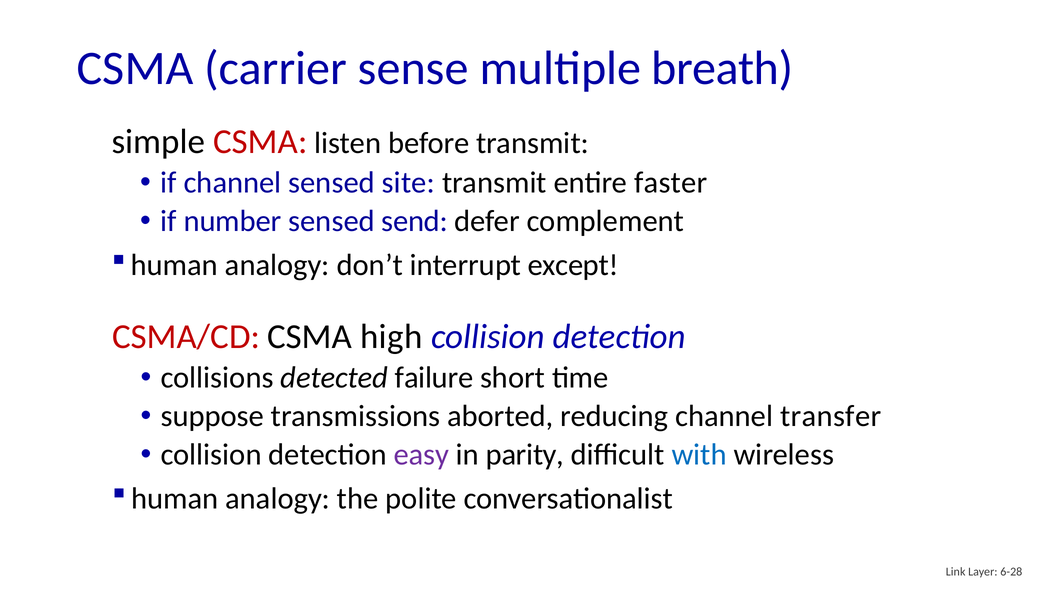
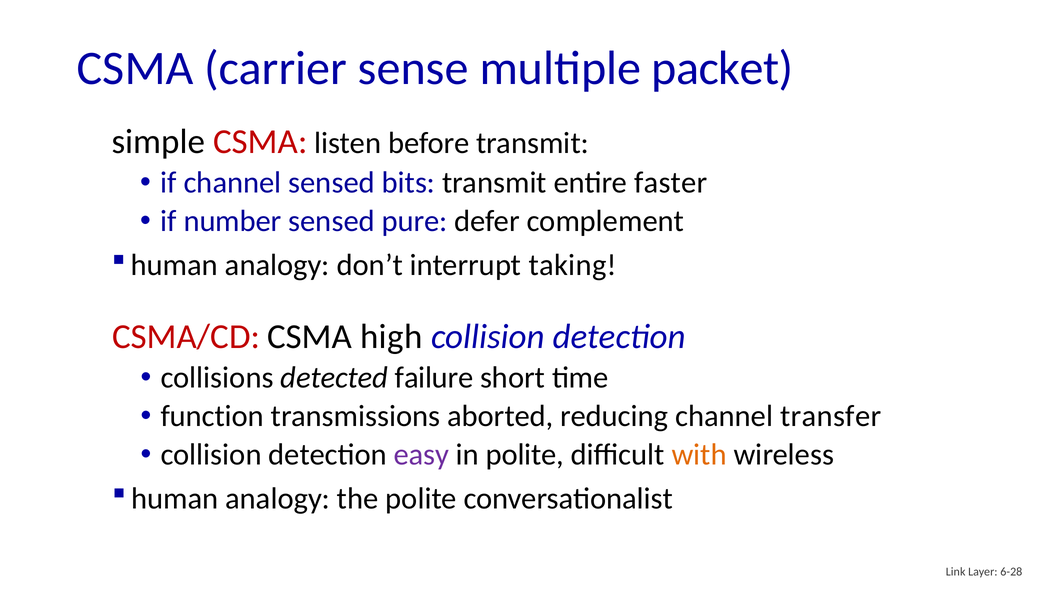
breath: breath -> packet
site: site -> bits
send: send -> pure
except: except -> taking
suppose: suppose -> function
in parity: parity -> polite
with colour: blue -> orange
